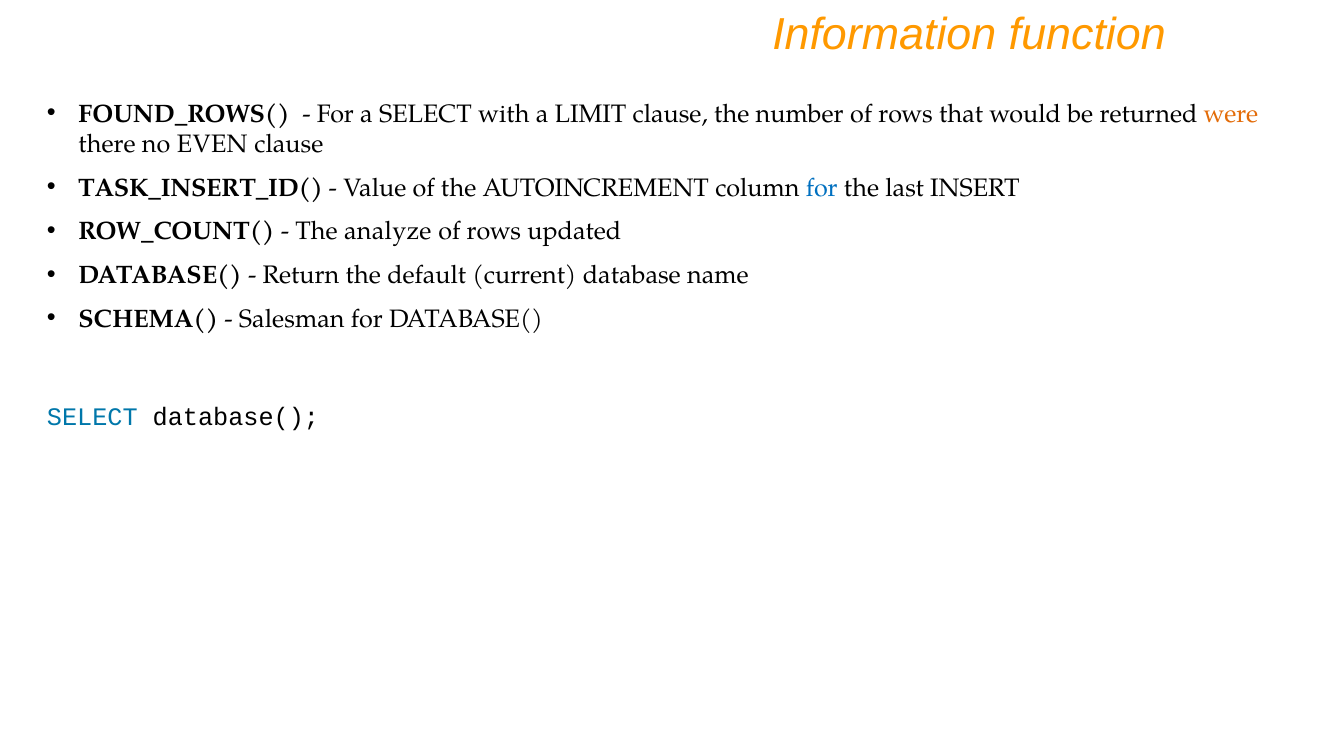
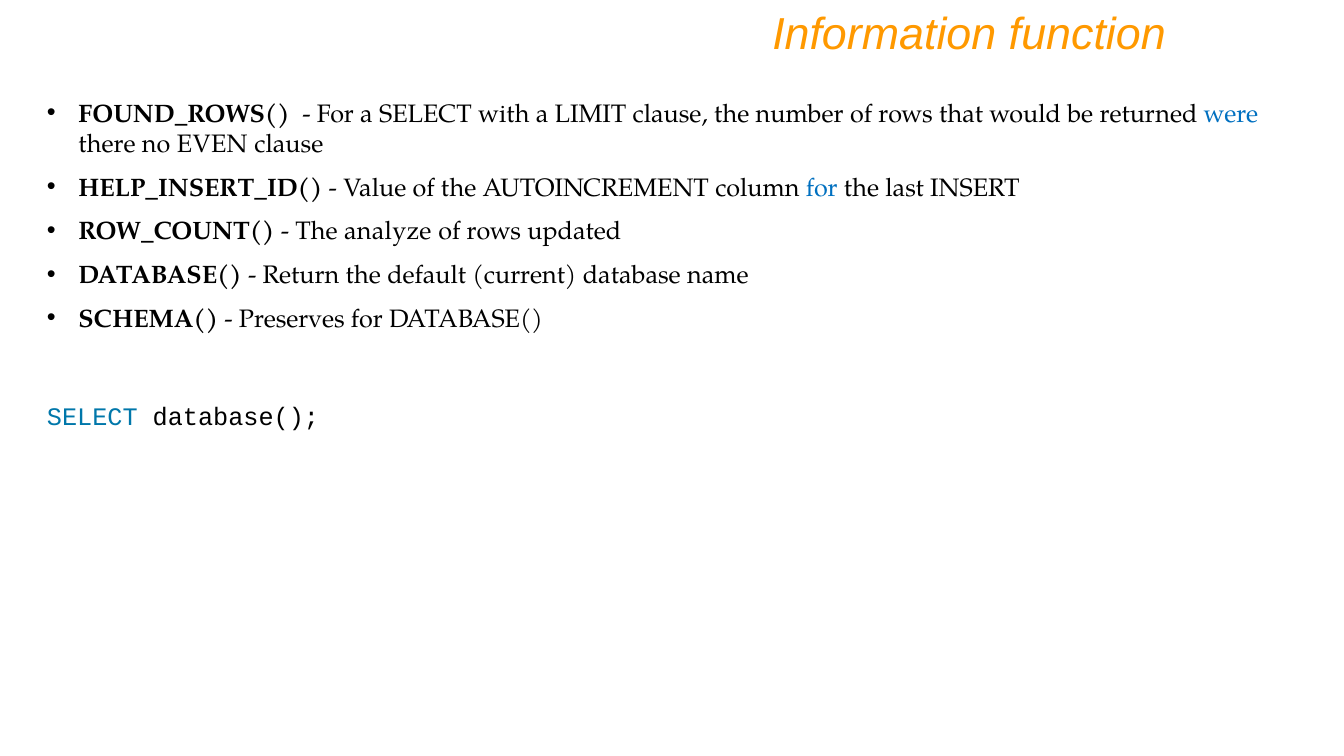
were colour: orange -> blue
TASK_INSERT_ID(: TASK_INSERT_ID( -> HELP_INSERT_ID(
Salesman: Salesman -> Preserves
